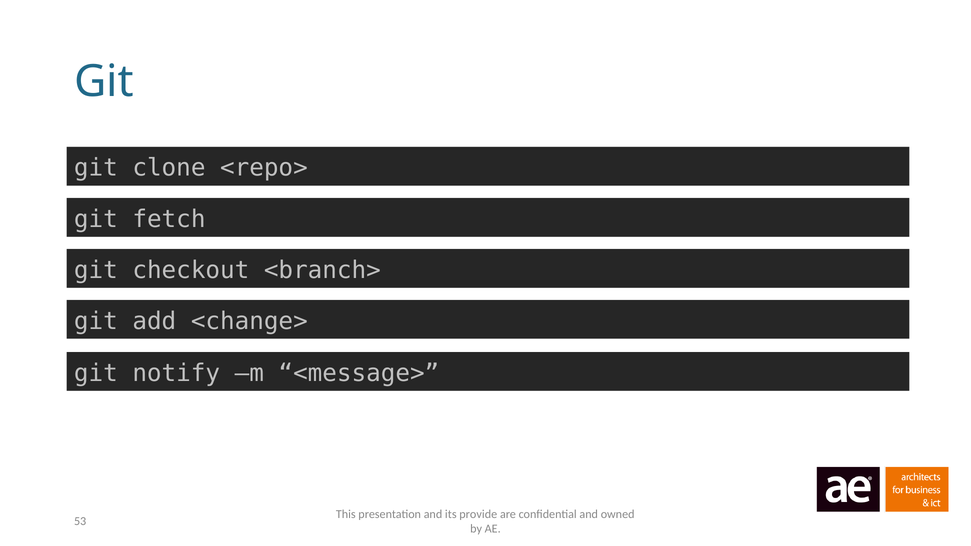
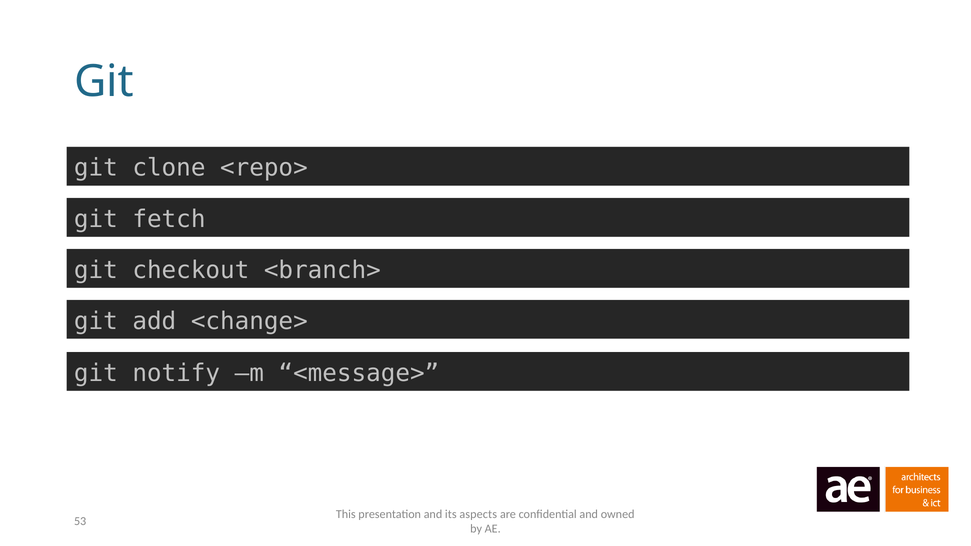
provide: provide -> aspects
